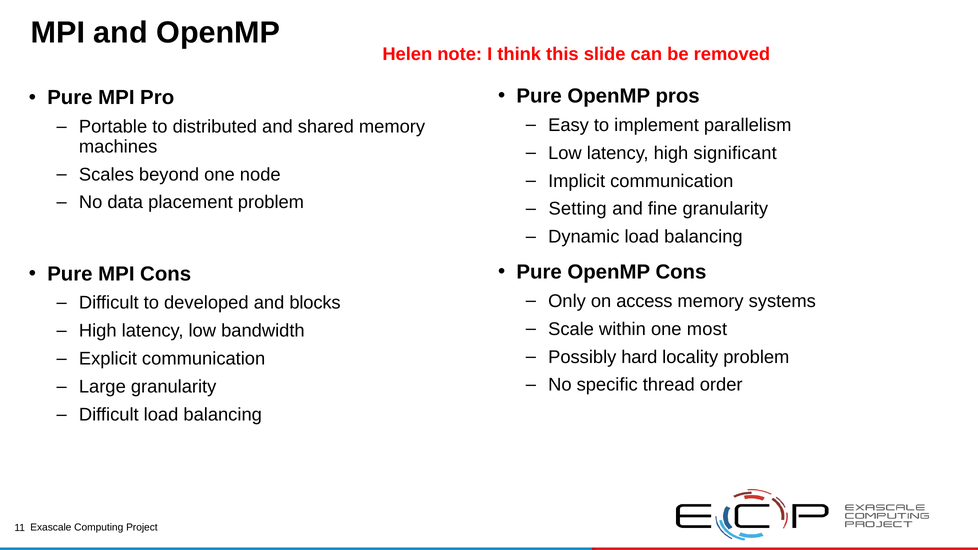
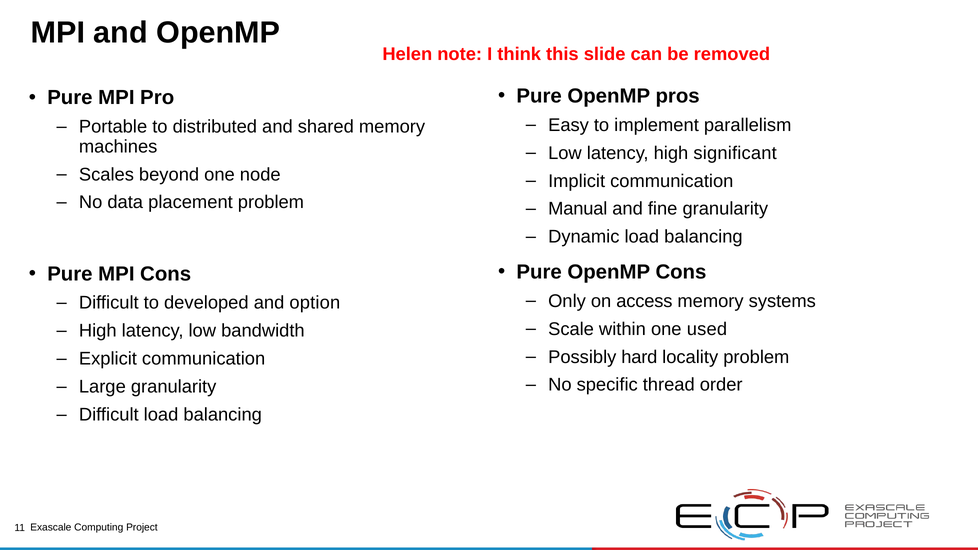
Setting: Setting -> Manual
blocks: blocks -> option
most: most -> used
